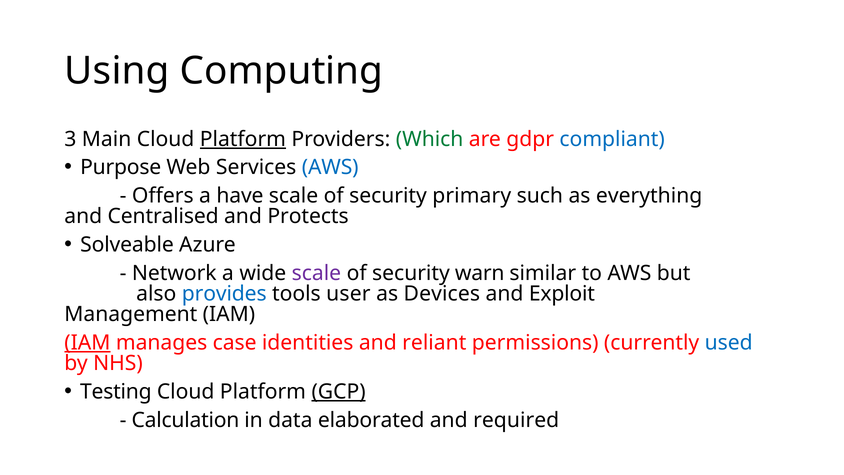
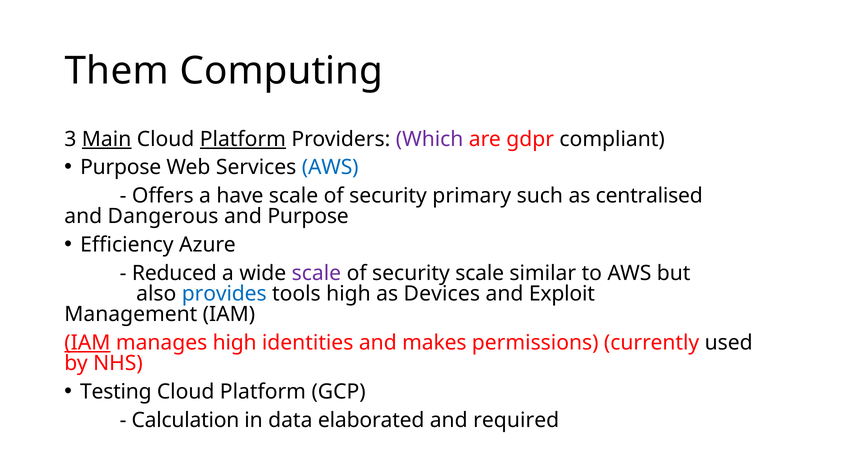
Using: Using -> Them
Main underline: none -> present
Which colour: green -> purple
compliant colour: blue -> black
everything: everything -> centralised
Centralised: Centralised -> Dangerous
and Protects: Protects -> Purpose
Solveable: Solveable -> Efficiency
Network: Network -> Reduced
security warn: warn -> scale
tools user: user -> high
manages case: case -> high
reliant: reliant -> makes
used colour: blue -> black
GCP underline: present -> none
